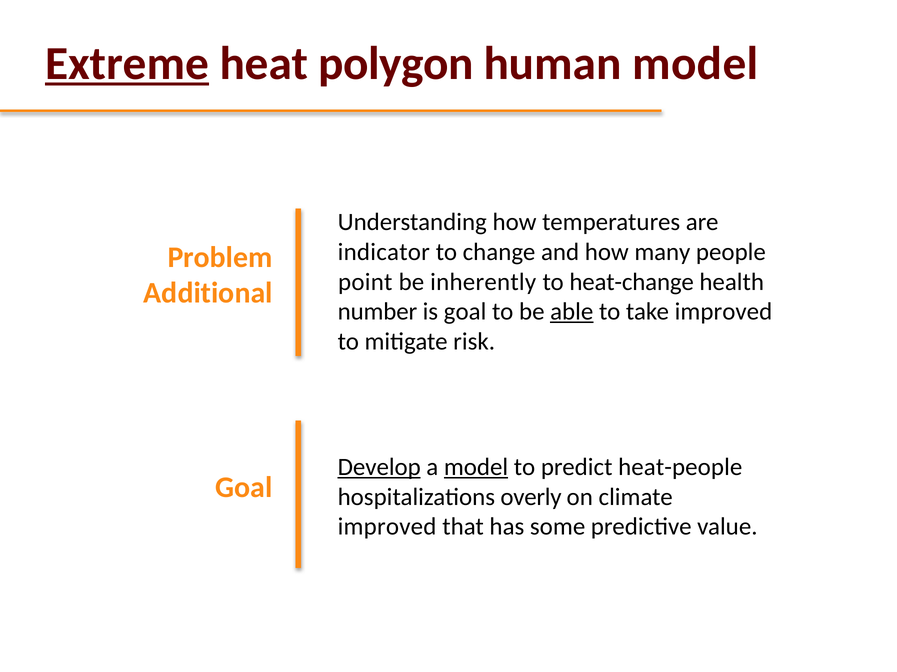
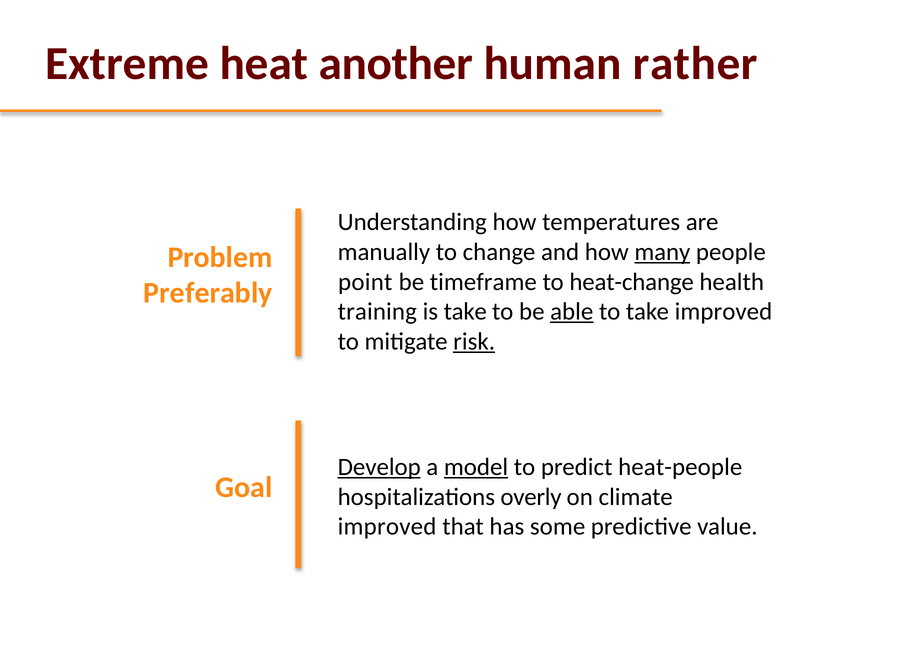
Extreme underline: present -> none
polygon: polygon -> another
human model: model -> rather
indicator: indicator -> manually
many underline: none -> present
inherently: inherently -> timeframe
Additional: Additional -> Preferably
number: number -> training
is goal: goal -> take
risk underline: none -> present
